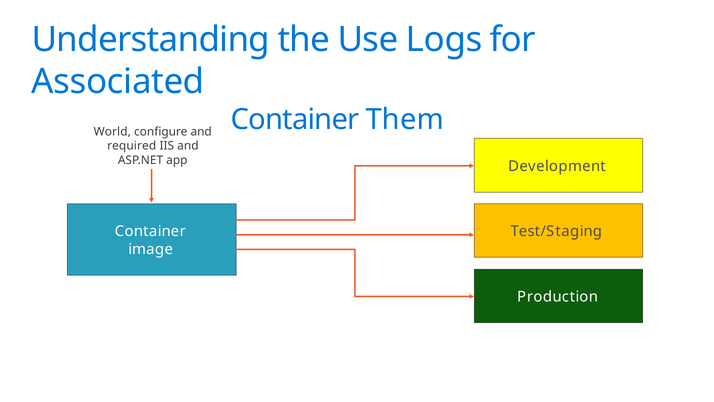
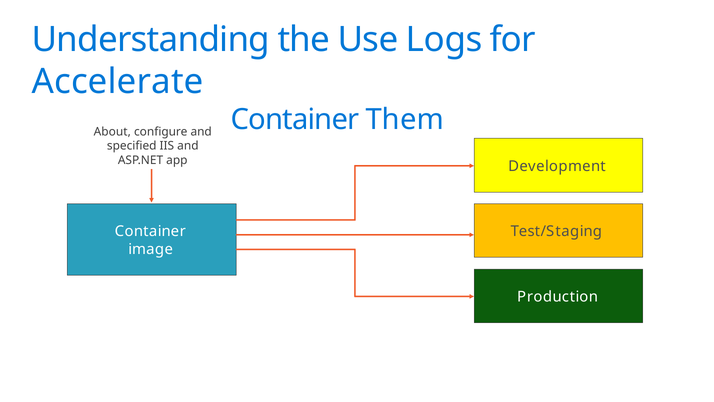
Associated: Associated -> Accelerate
World: World -> About
required: required -> specified
